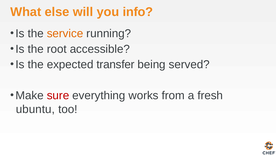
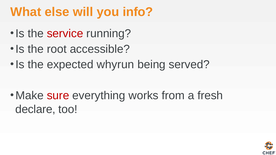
service colour: orange -> red
transfer: transfer -> whyrun
ubuntu: ubuntu -> declare
